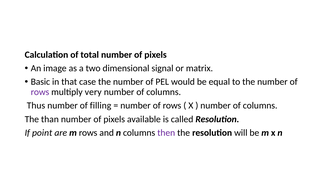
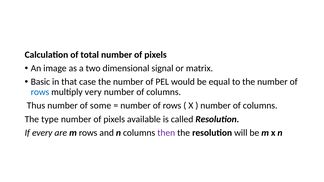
rows at (40, 92) colour: purple -> blue
filling: filling -> some
than: than -> type
point: point -> every
